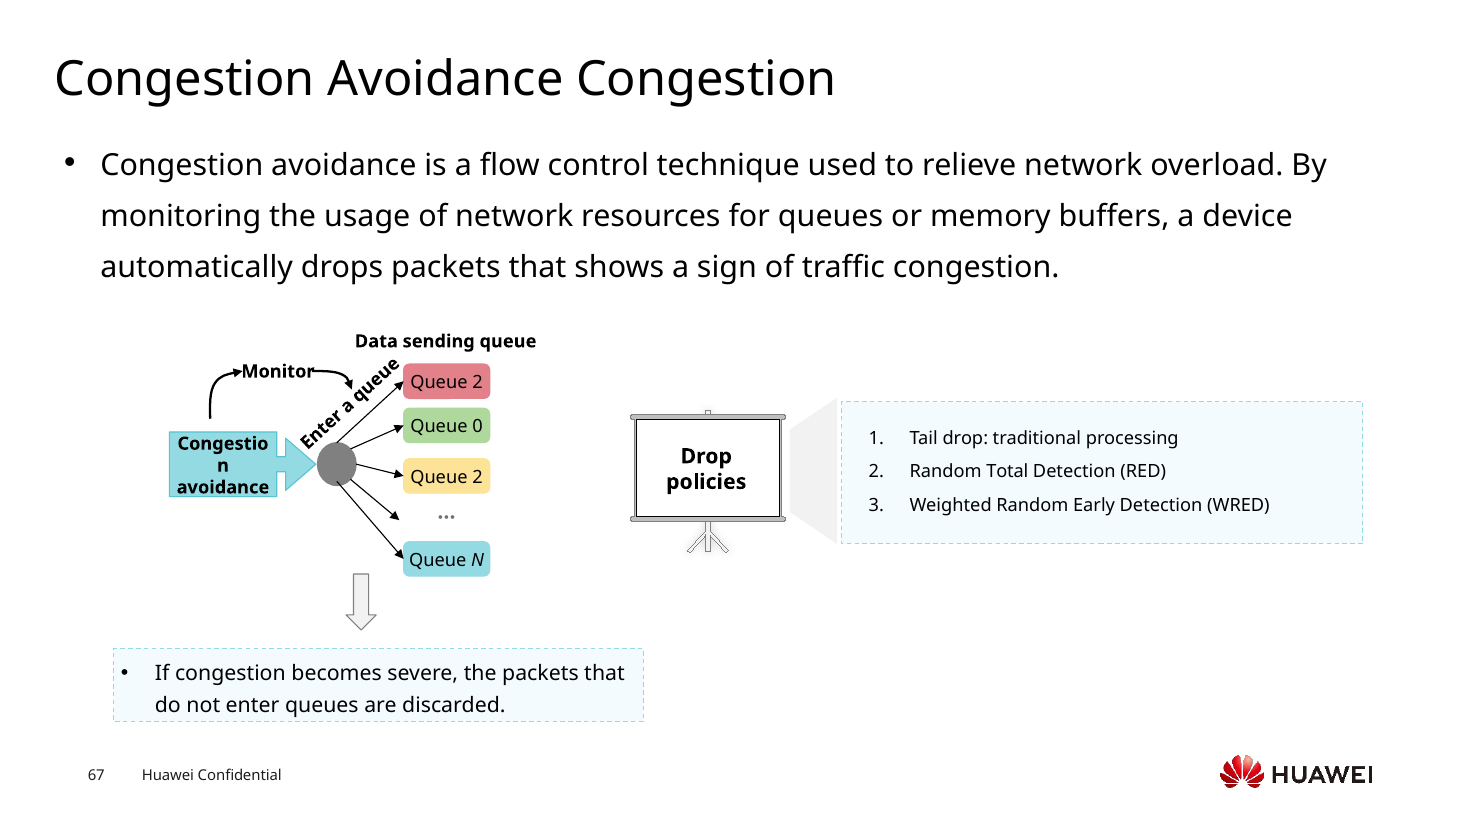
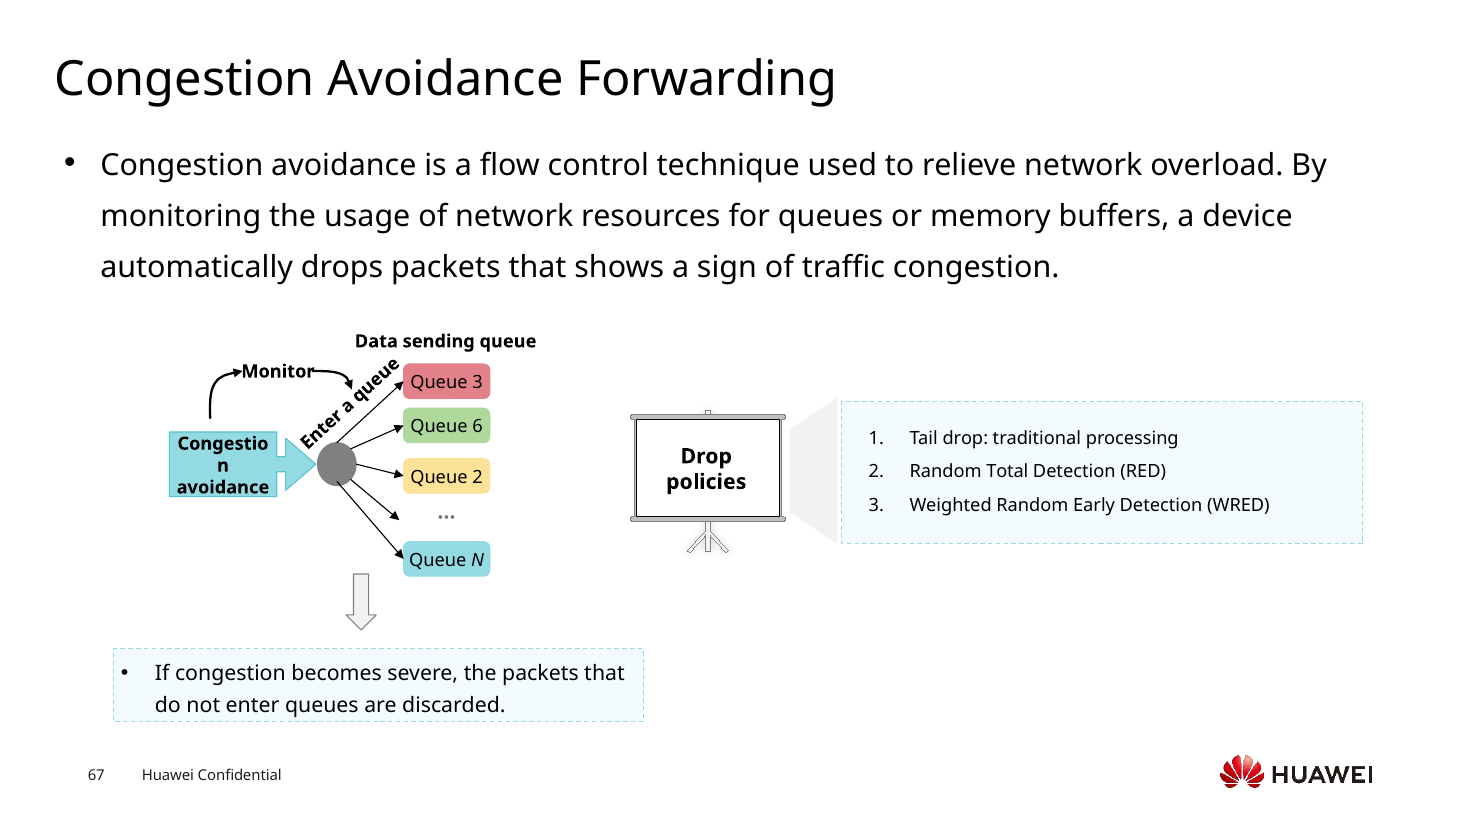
Avoidance Congestion: Congestion -> Forwarding
2 at (478, 383): 2 -> 3
0: 0 -> 6
